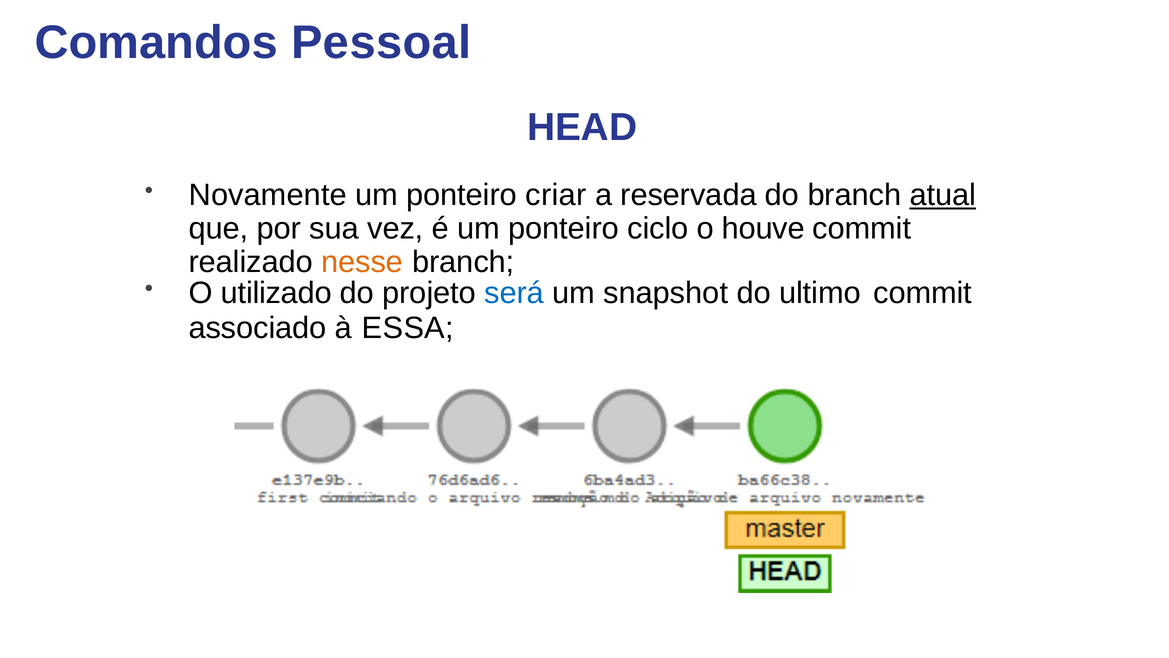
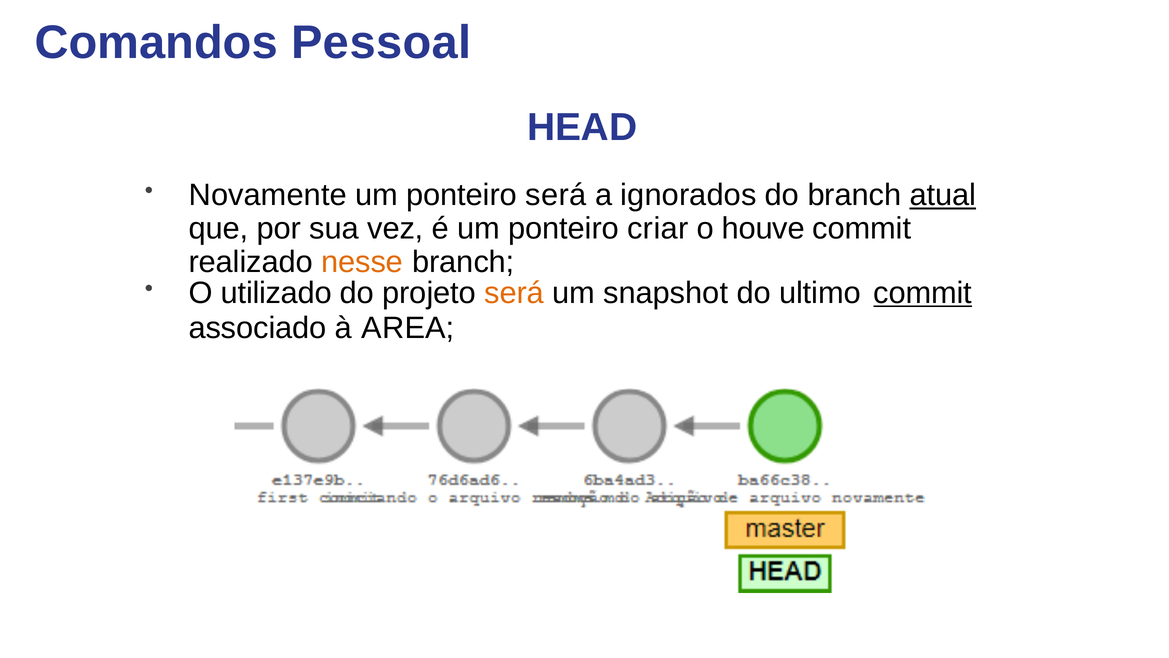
ponteiro criar: criar -> será
reservada: reservada -> ignorados
ciclo: ciclo -> criar
será at (514, 293) colour: blue -> orange
commit at (923, 293) underline: none -> present
ESSA: ESSA -> AREA
